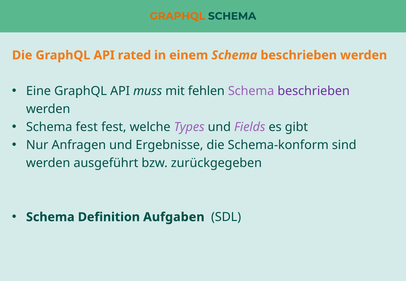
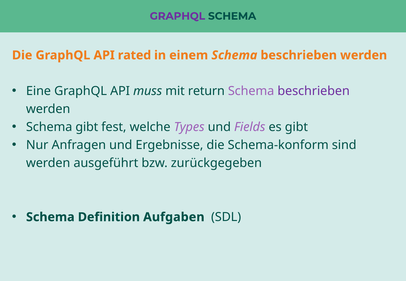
GRAPHQL at (177, 16) colour: orange -> purple
fehlen: fehlen -> return
Schema fest: fest -> gibt
